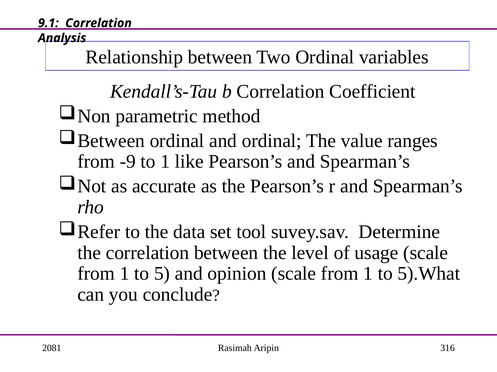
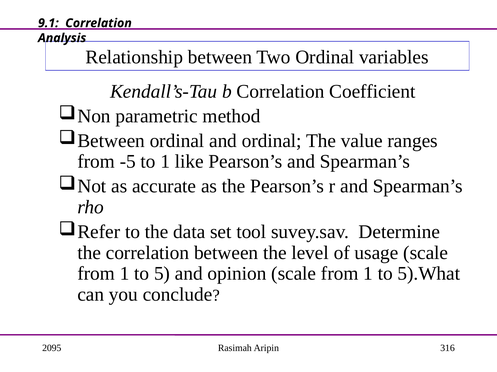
-9: -9 -> -5
2081: 2081 -> 2095
